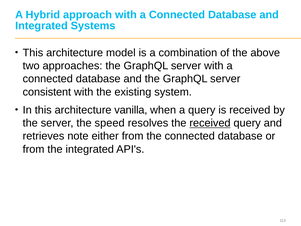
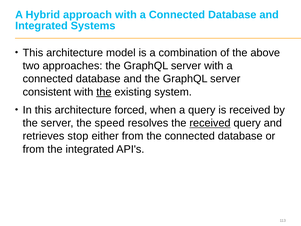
the at (104, 92) underline: none -> present
vanilla: vanilla -> forced
note: note -> stop
